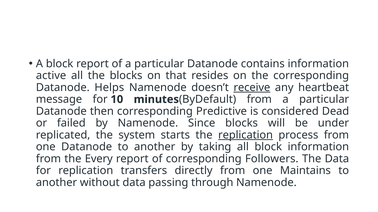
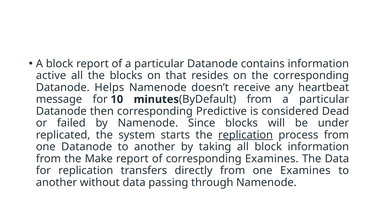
receive underline: present -> none
Every: Every -> Make
corresponding Followers: Followers -> Examines
one Maintains: Maintains -> Examines
